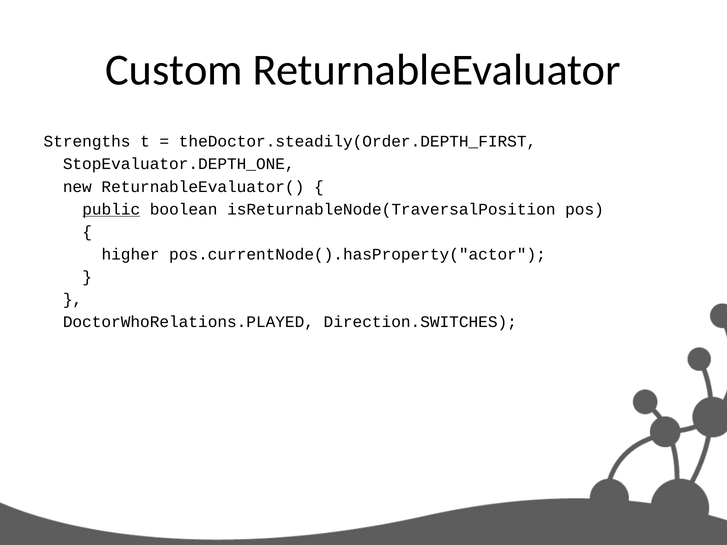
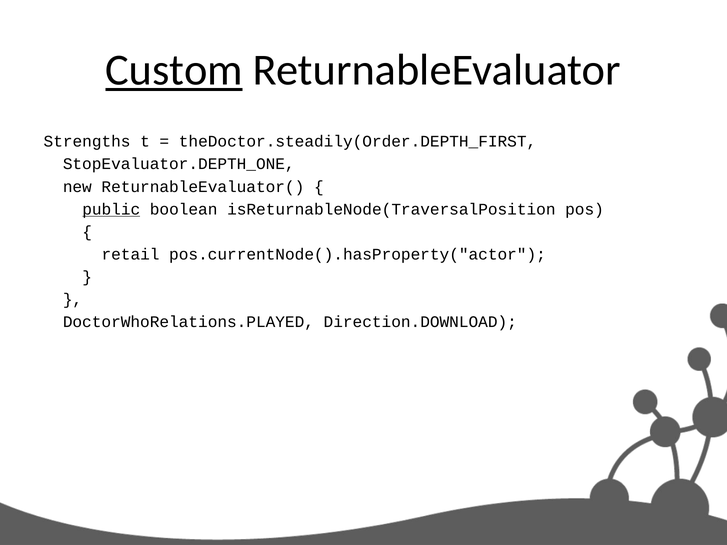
Custom underline: none -> present
higher: higher -> retail
Direction.SWITCHES: Direction.SWITCHES -> Direction.DOWNLOAD
